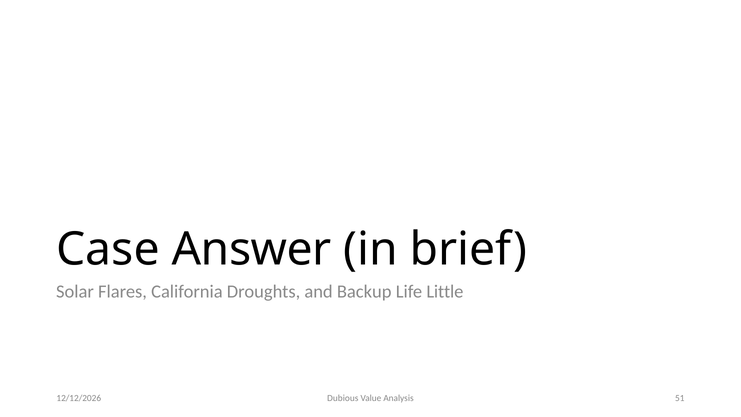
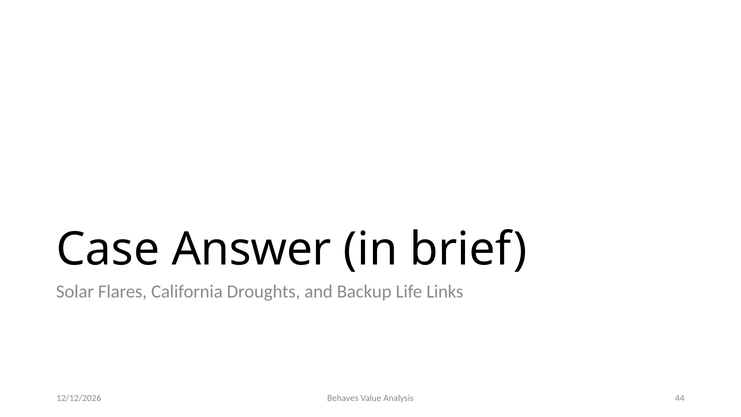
Little: Little -> Links
Dubious: Dubious -> Behaves
51: 51 -> 44
